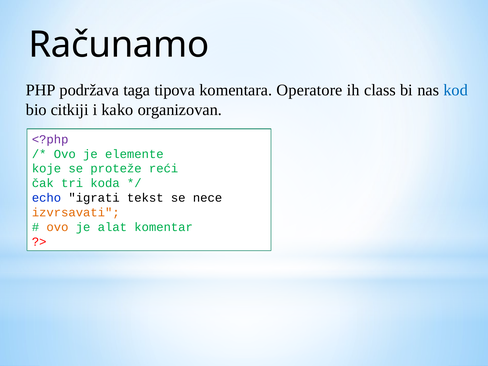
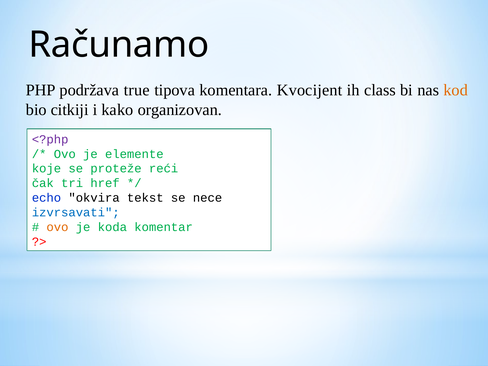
taga: taga -> true
Operatore: Operatore -> Kvocijent
kod colour: blue -> orange
koda: koda -> href
igrati: igrati -> okvira
izvrsavati colour: orange -> blue
alat: alat -> koda
